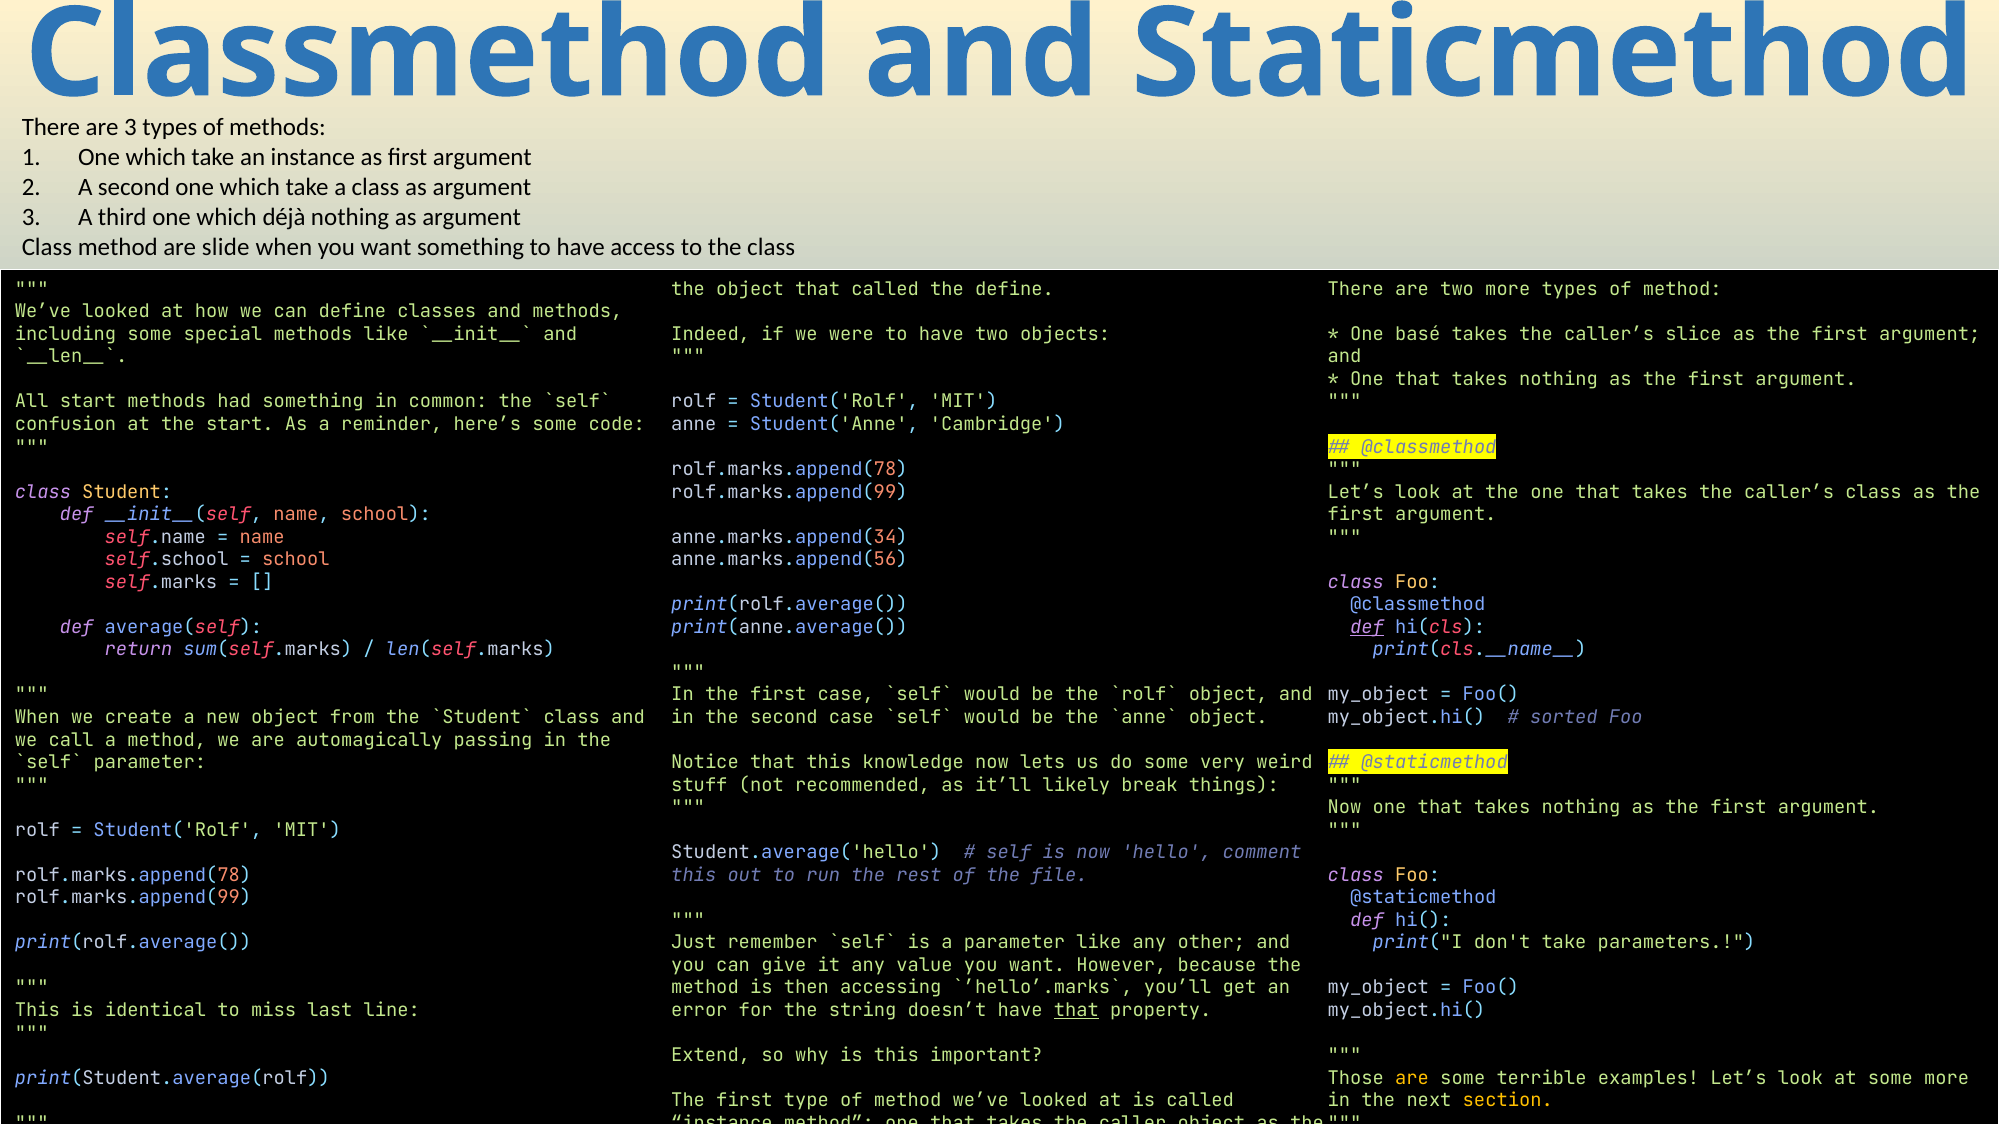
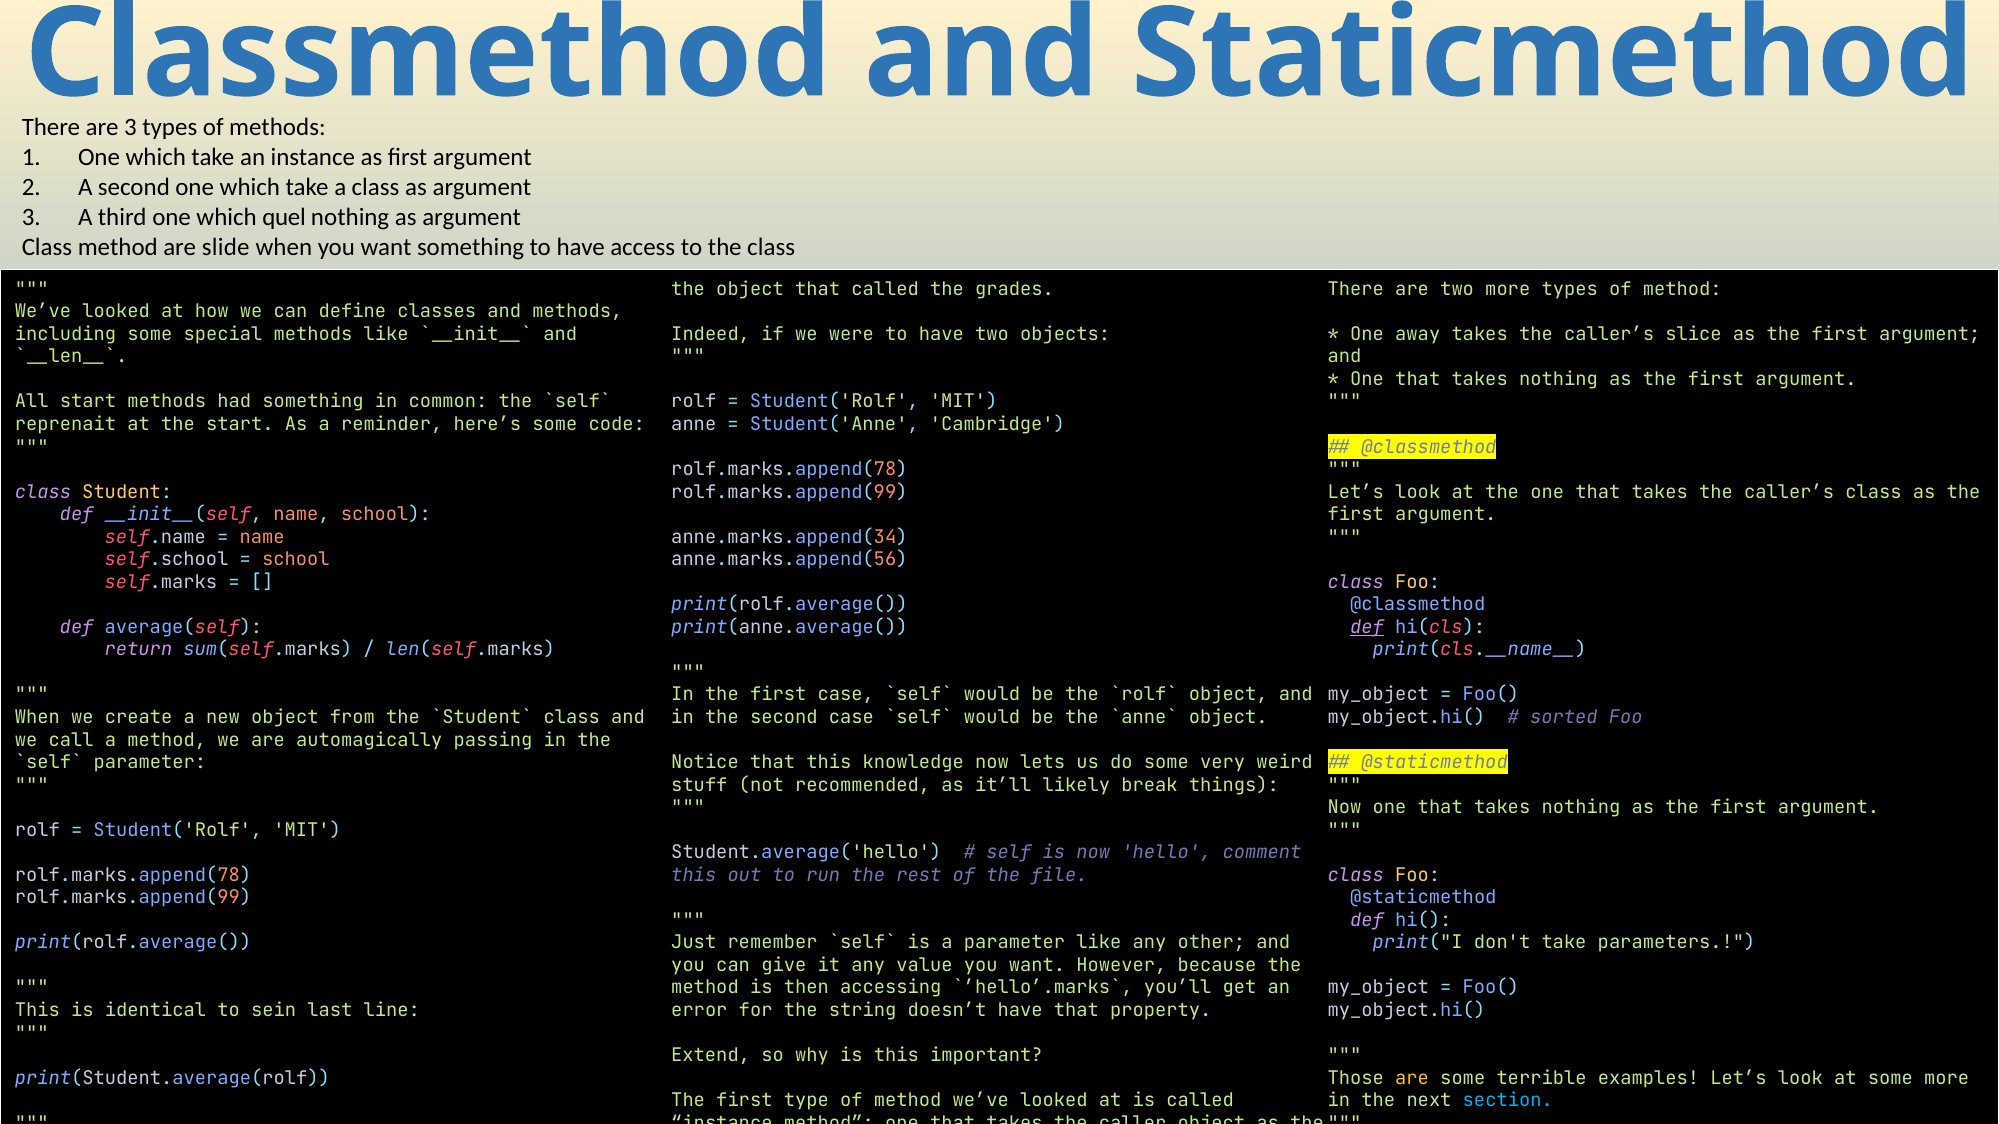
déjà: déjà -> quel
the define: define -> grades
basé: basé -> away
confusion: confusion -> reprenait
miss: miss -> sein
that at (1076, 1011) underline: present -> none
section colour: yellow -> light blue
